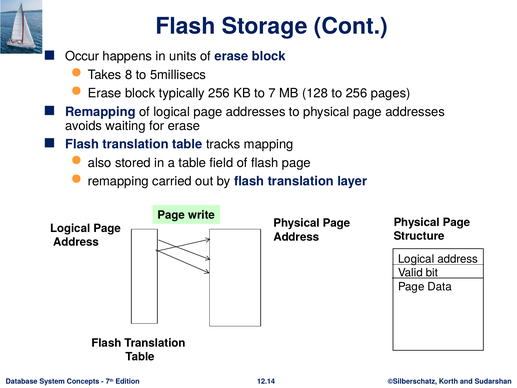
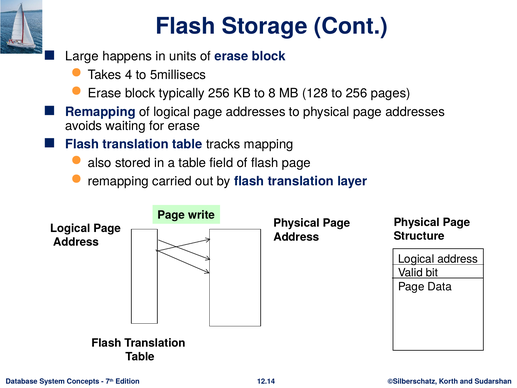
Occur: Occur -> Large
8: 8 -> 4
7: 7 -> 8
